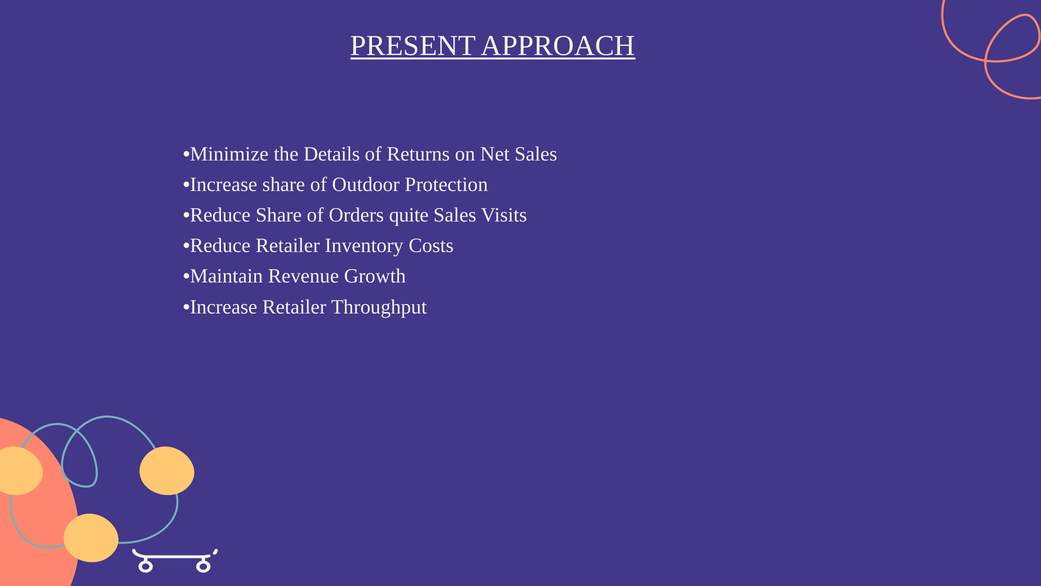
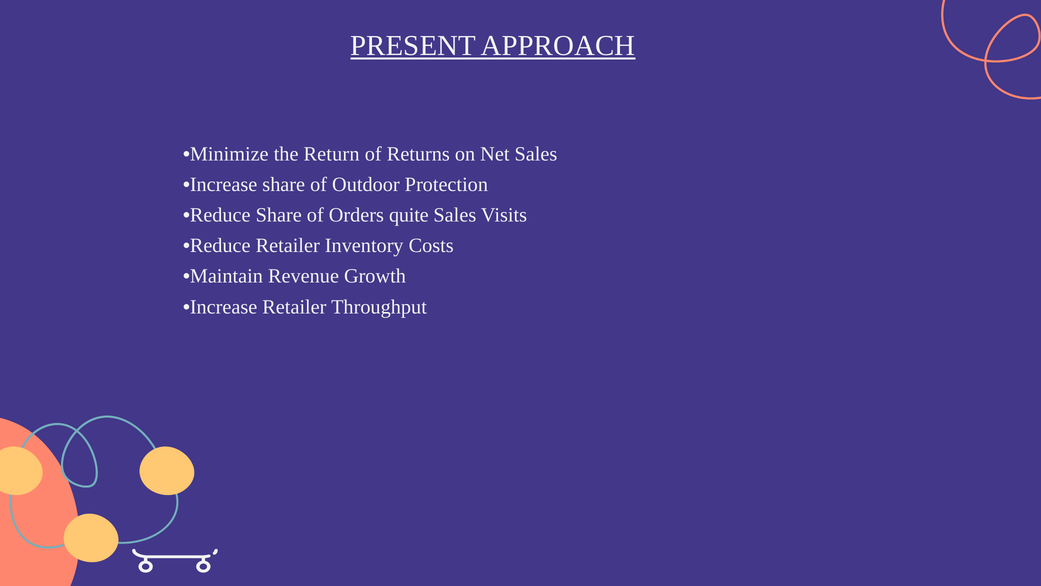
Details: Details -> Return
